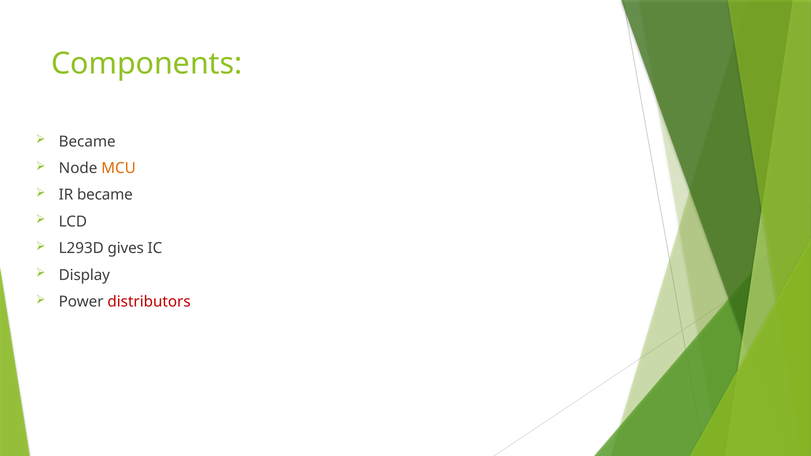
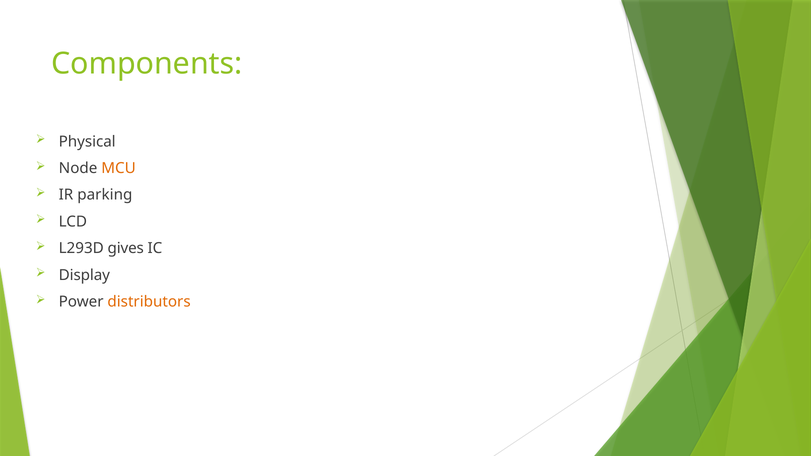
Became at (87, 142): Became -> Physical
IR became: became -> parking
distributors colour: red -> orange
